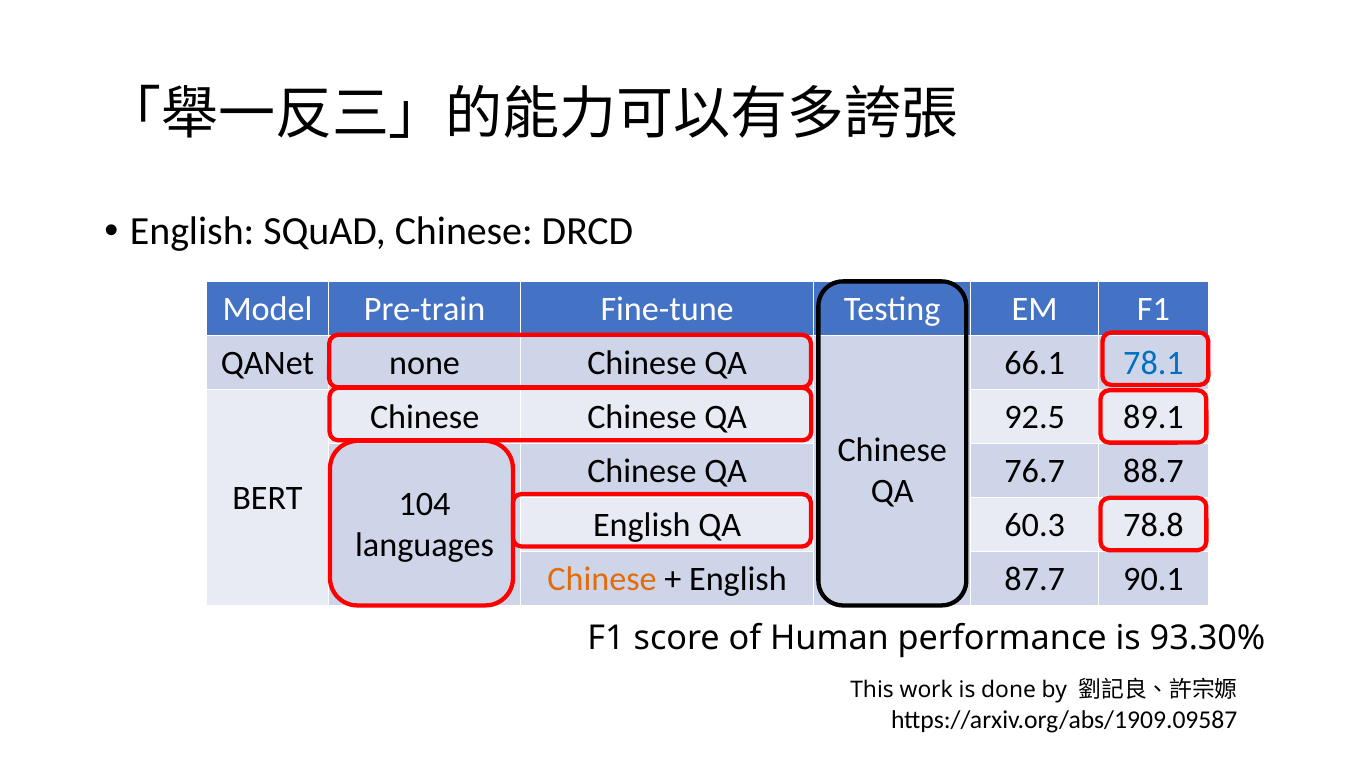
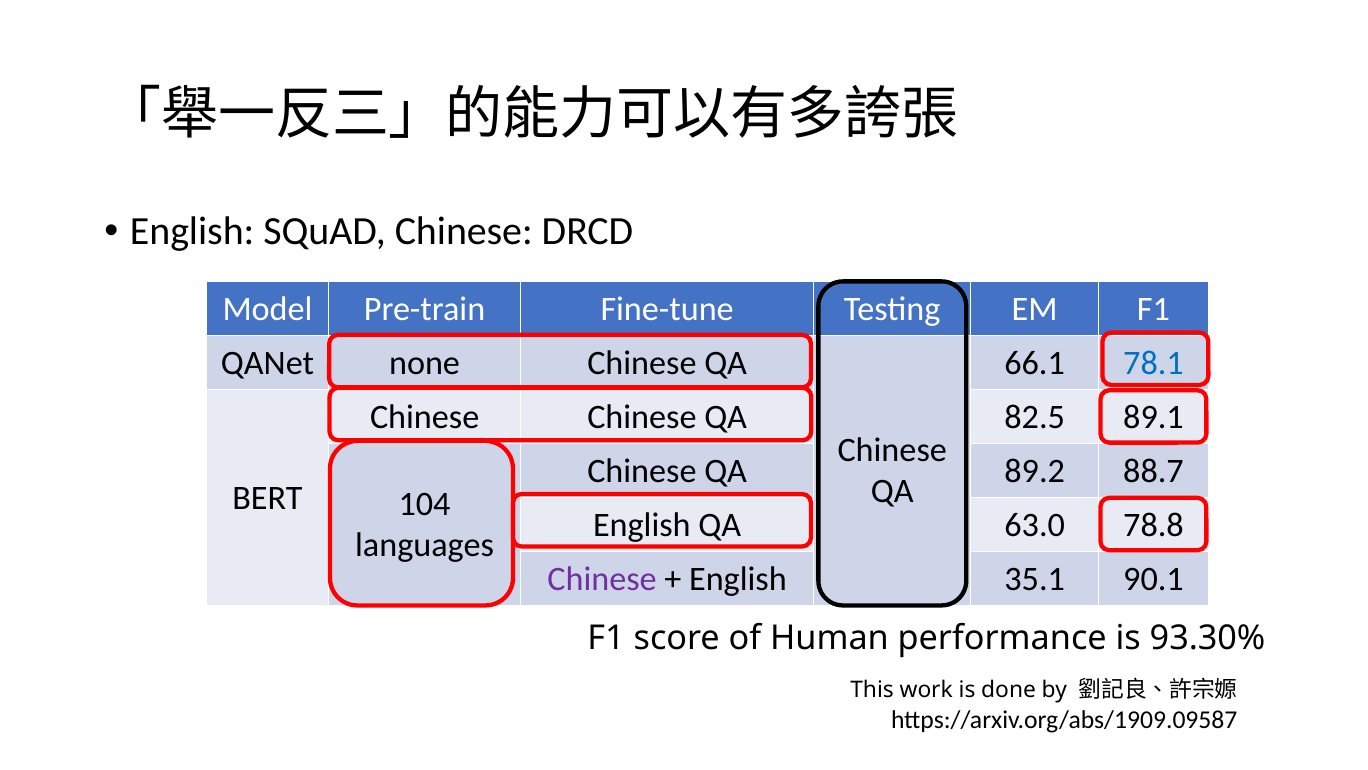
92.5: 92.5 -> 82.5
76.7: 76.7 -> 89.2
60.3: 60.3 -> 63.0
Chinese at (602, 578) colour: orange -> purple
87.7: 87.7 -> 35.1
